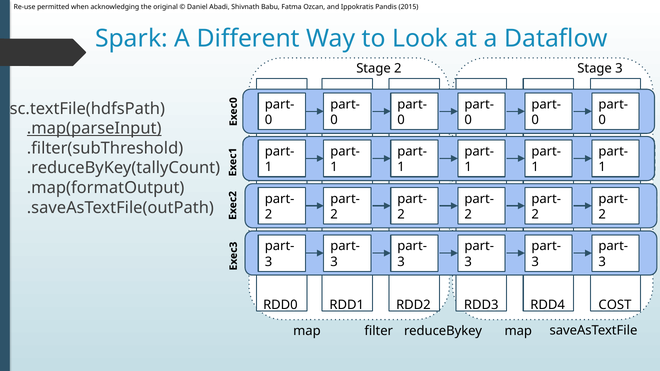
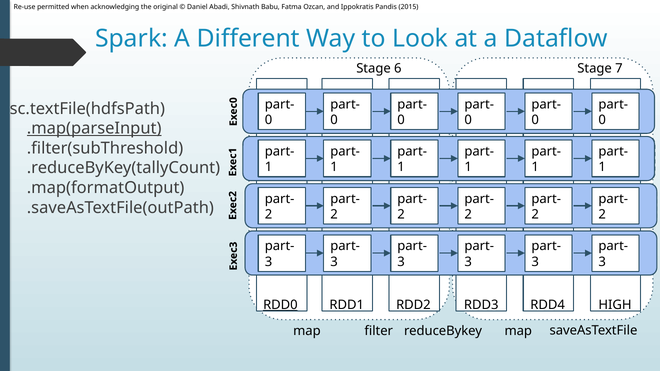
Stage 2: 2 -> 6
Stage 3: 3 -> 7
RDD0 underline: none -> present
COST: COST -> HIGH
